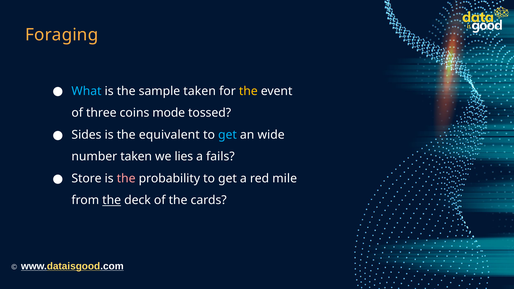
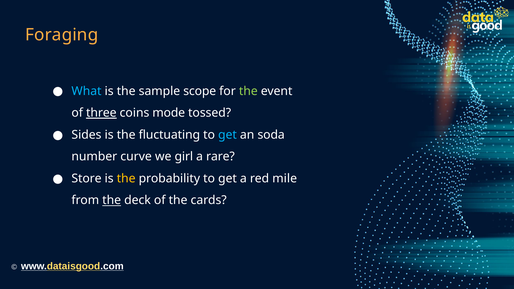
sample taken: taken -> scope
the at (248, 91) colour: yellow -> light green
three underline: none -> present
equivalent: equivalent -> fluctuating
wide: wide -> soda
number taken: taken -> curve
lies: lies -> girl
fails: fails -> rare
the at (126, 179) colour: pink -> yellow
